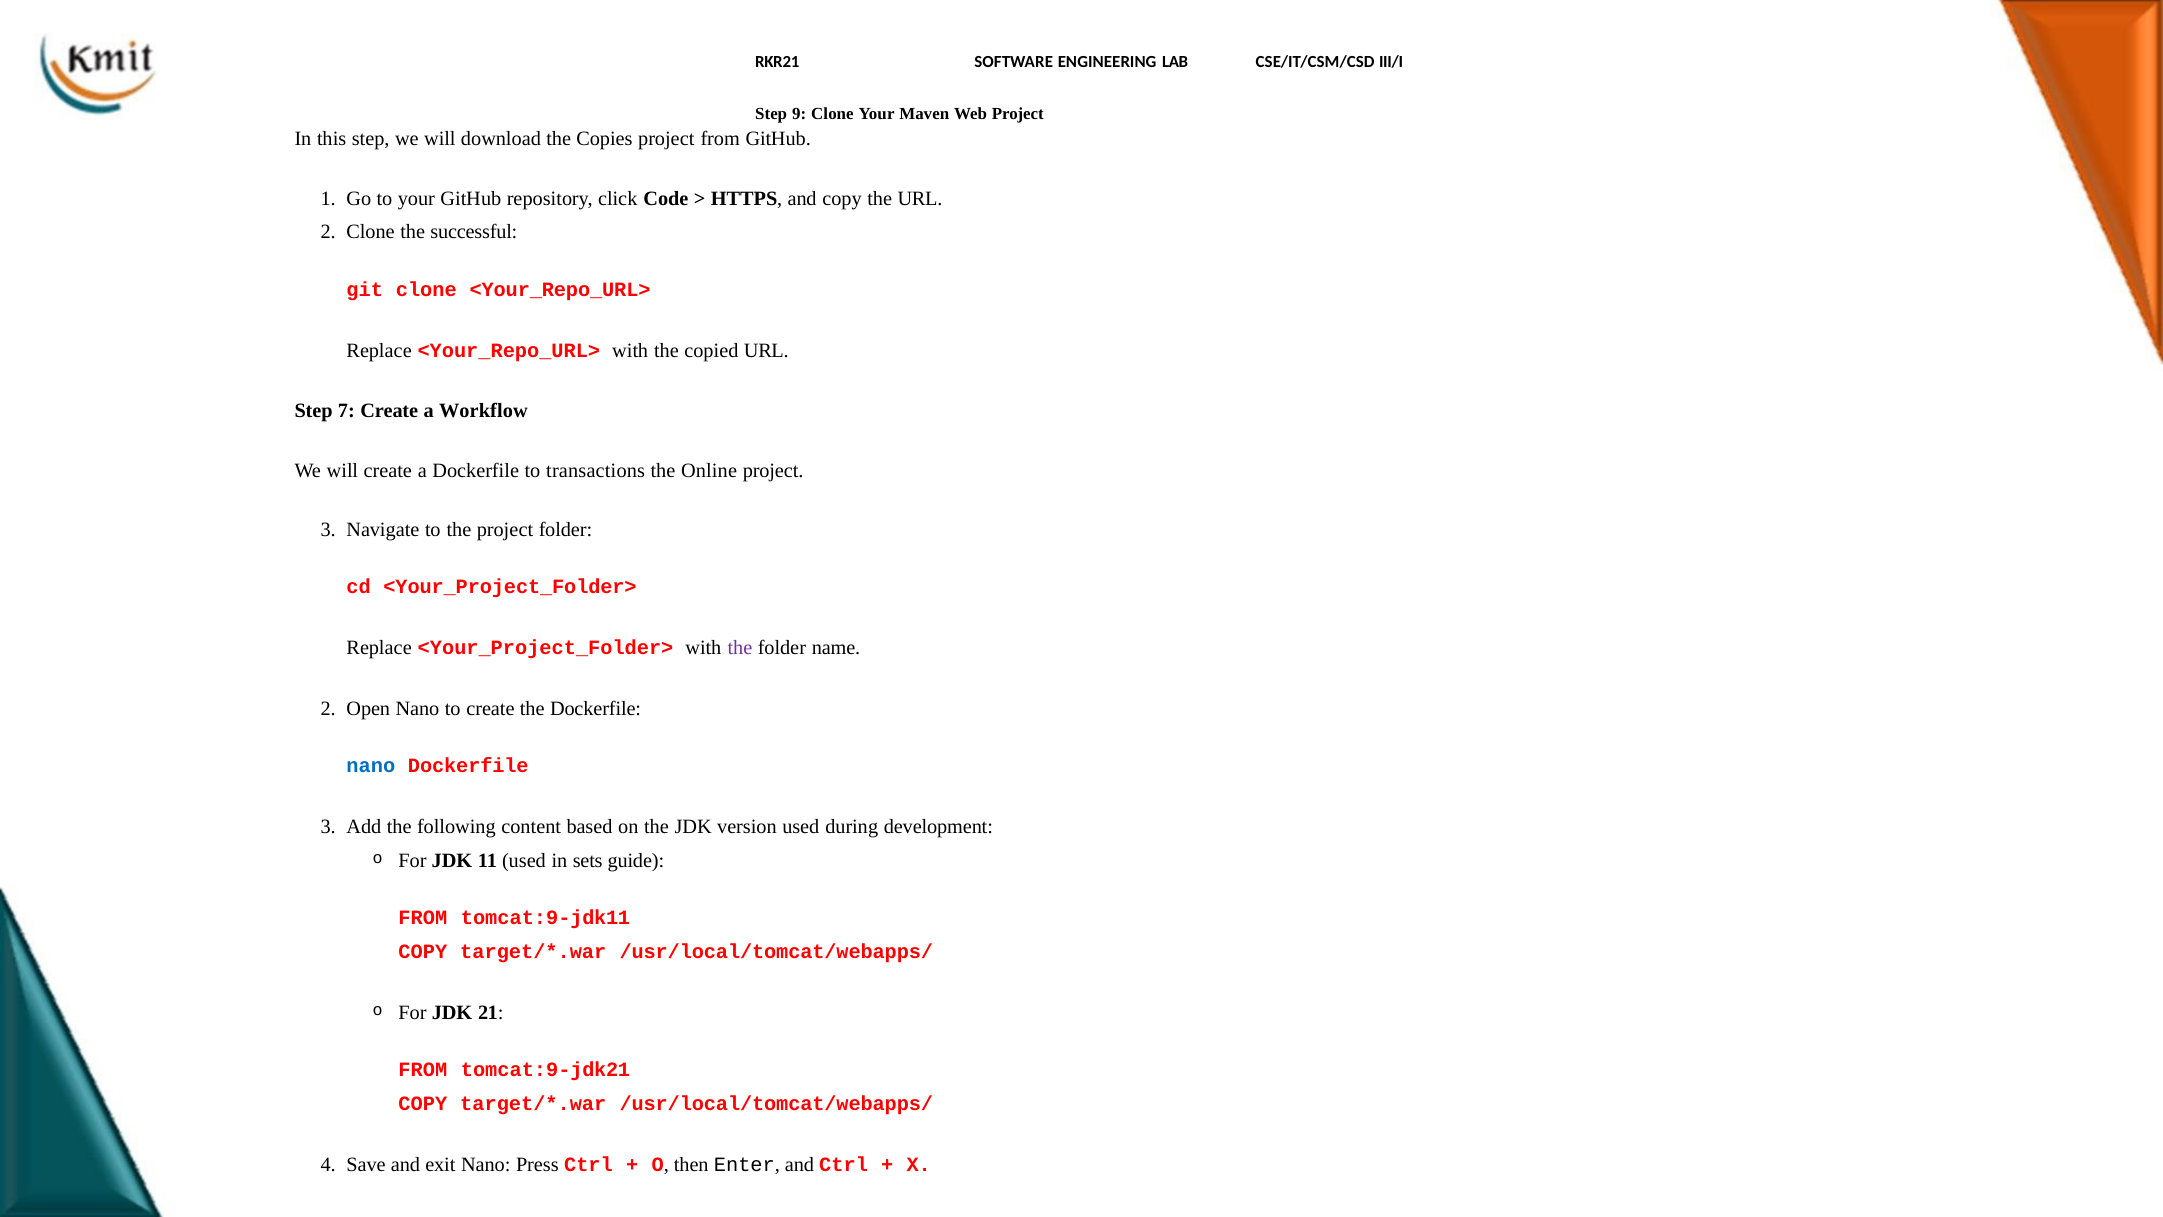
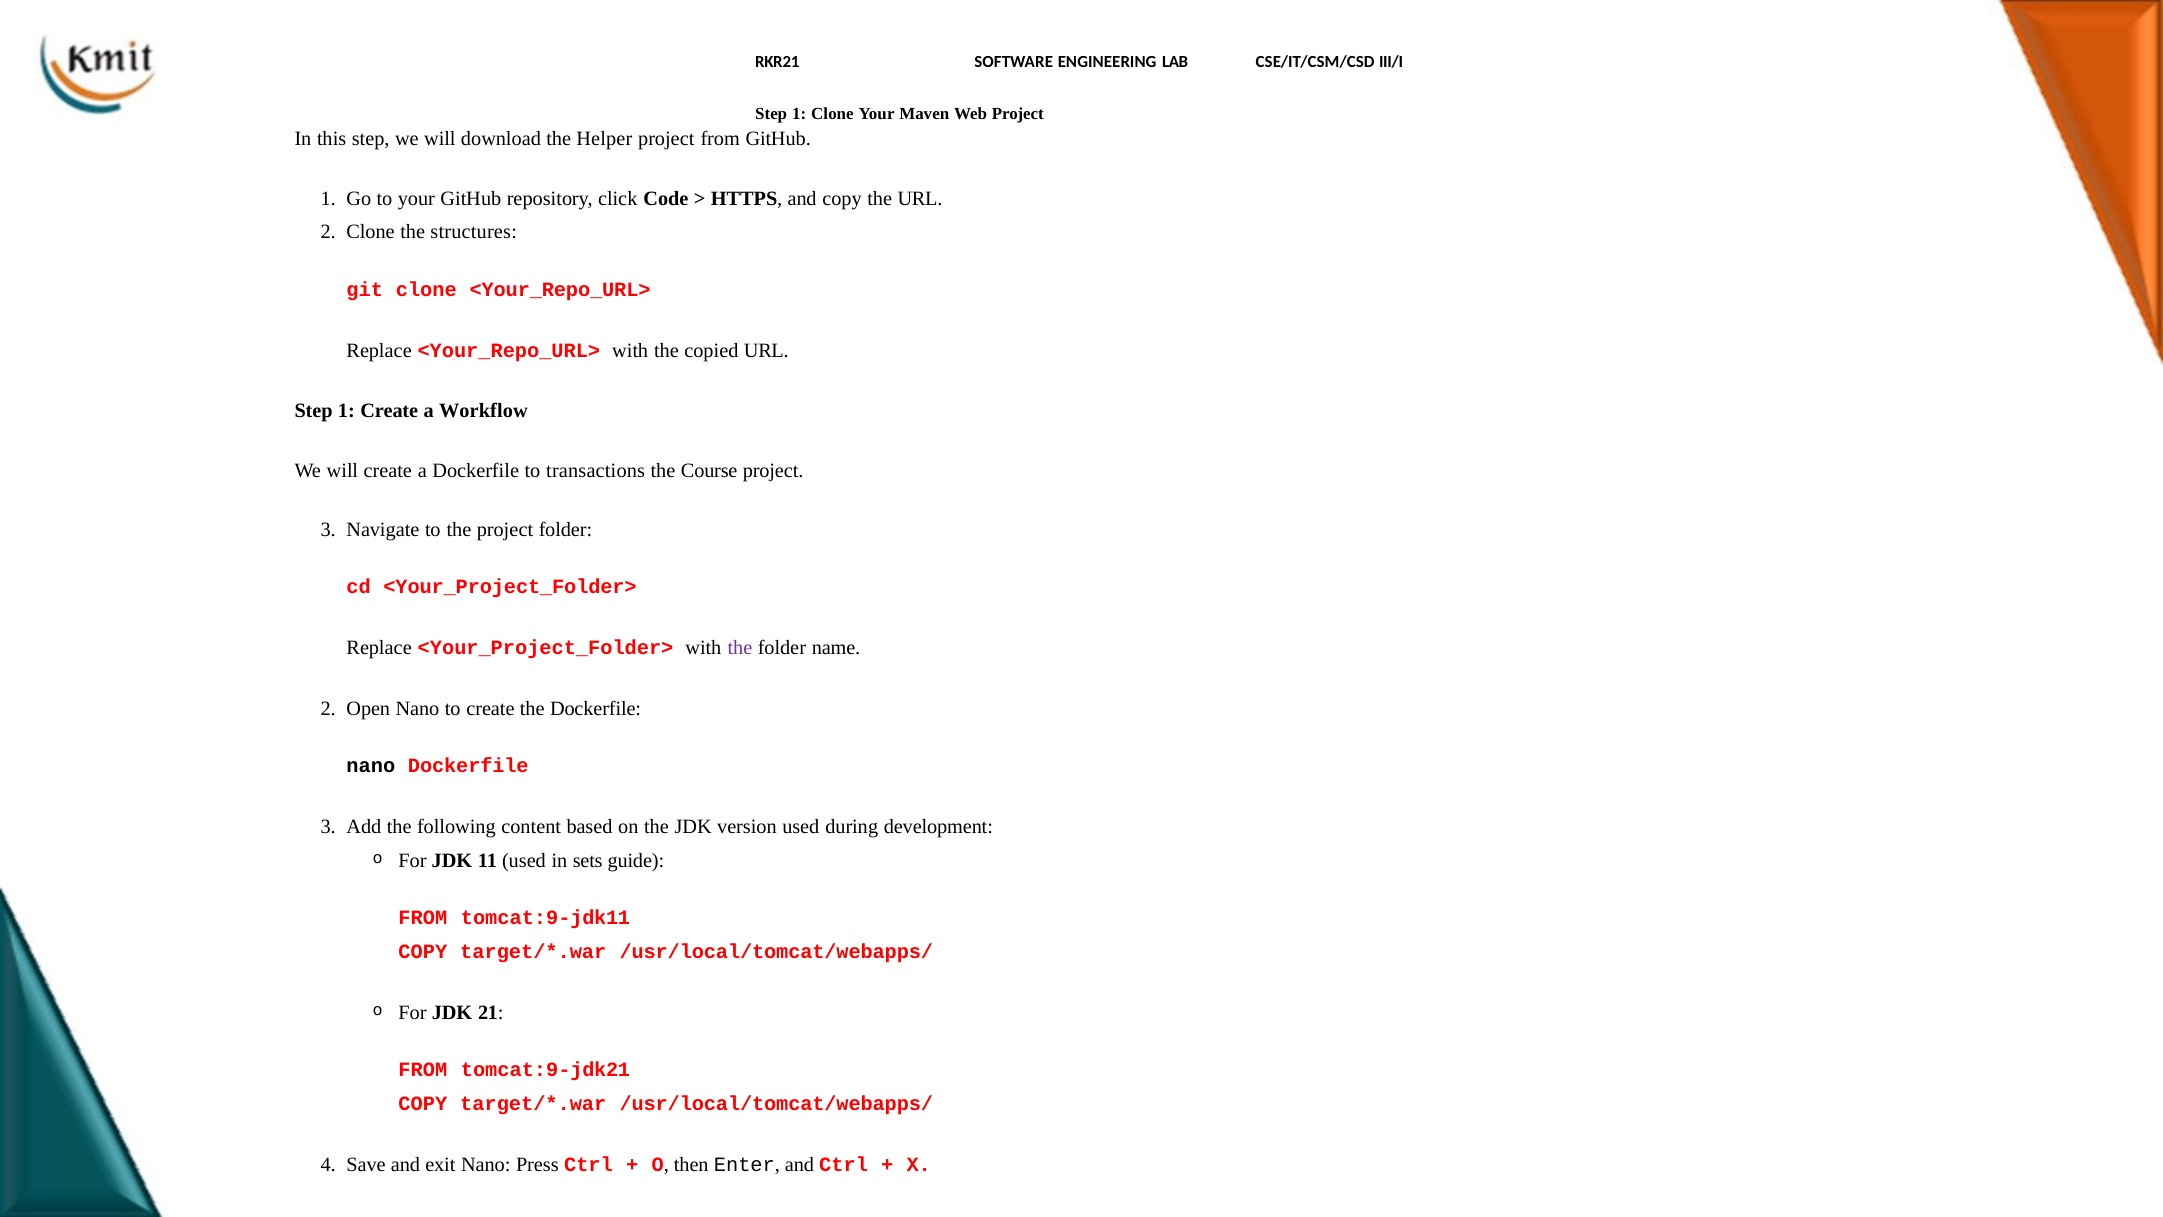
9 at (799, 114): 9 -> 1
Copies: Copies -> Helper
successful: successful -> structures
7 at (346, 411): 7 -> 1
Online: Online -> Course
nano at (371, 766) colour: blue -> black
